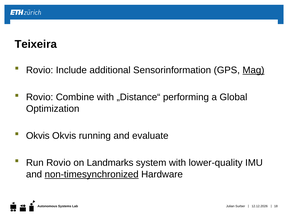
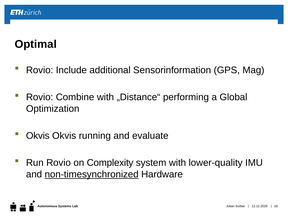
Teixeira: Teixeira -> Optimal
Mag underline: present -> none
Landmarks: Landmarks -> Complexity
